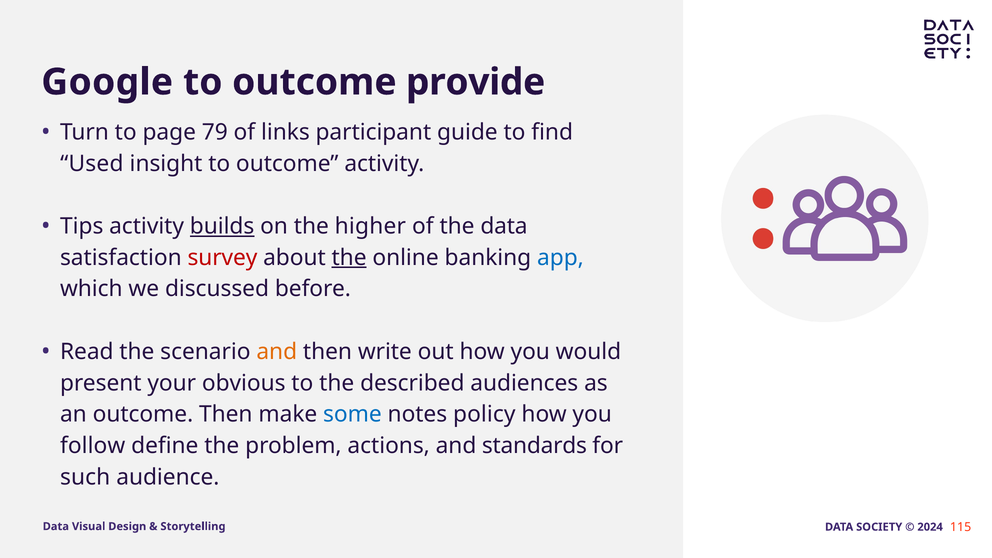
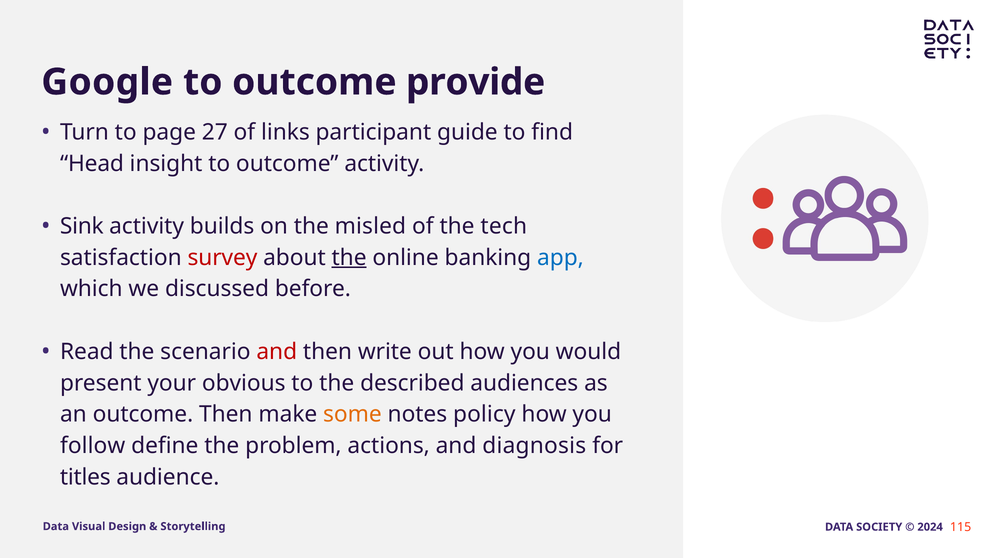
79: 79 -> 27
Used: Used -> Head
Tips: Tips -> Sink
builds underline: present -> none
higher: higher -> misled
the data: data -> tech
and at (277, 352) colour: orange -> red
some colour: blue -> orange
standards: standards -> diagnosis
such: such -> titles
